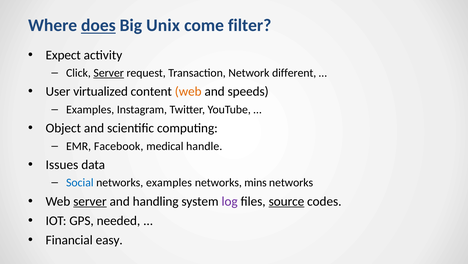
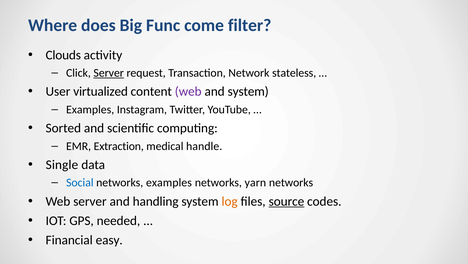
does underline: present -> none
Unix: Unix -> Func
Expect: Expect -> Clouds
different: different -> stateless
web at (188, 91) colour: orange -> purple
and speeds: speeds -> system
Object: Object -> Sorted
Facebook: Facebook -> Extraction
Issues: Issues -> Single
mins: mins -> yarn
server at (90, 201) underline: present -> none
log colour: purple -> orange
